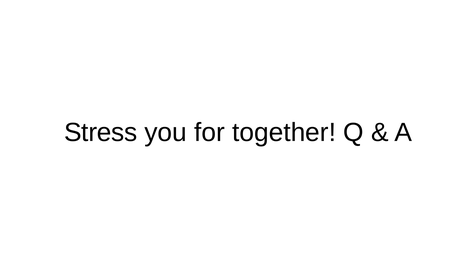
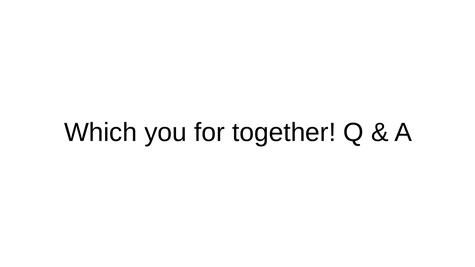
Stress: Stress -> Which
